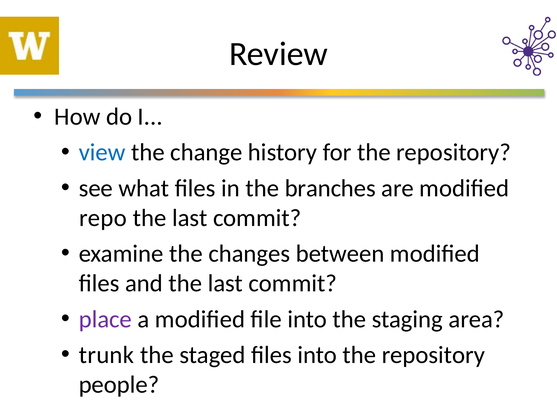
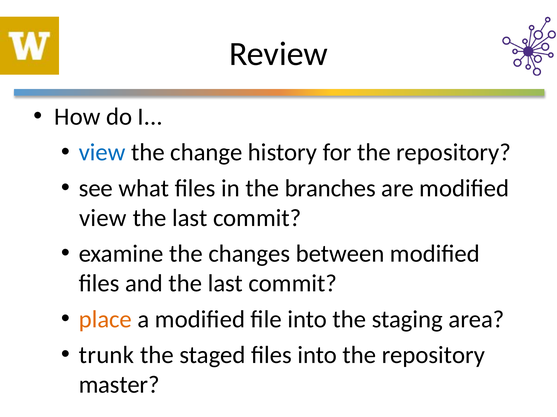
repo at (103, 218): repo -> view
place colour: purple -> orange
people: people -> master
